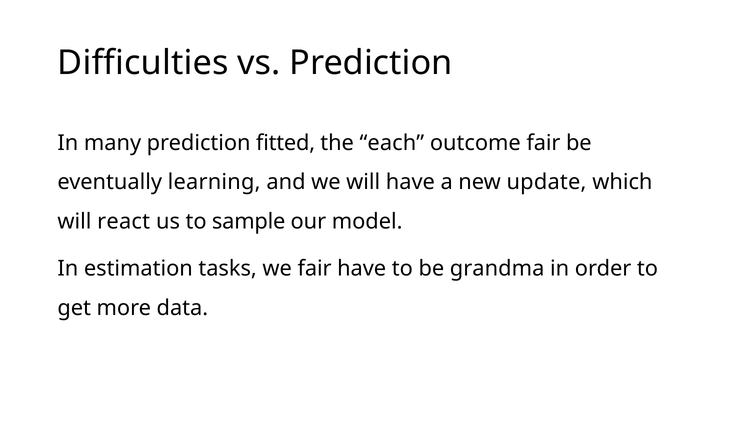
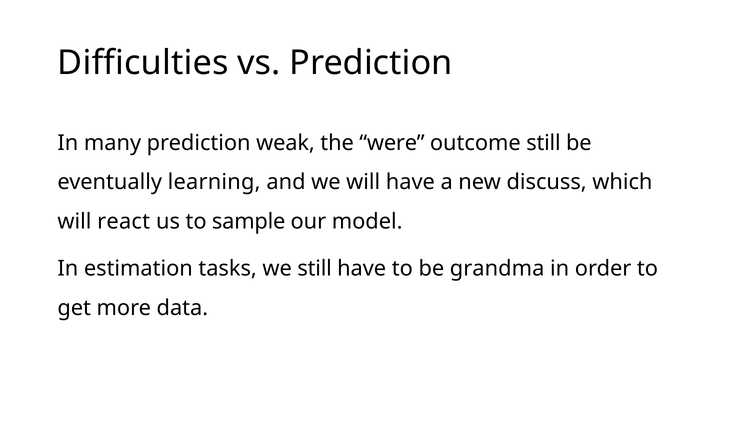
fitted: fitted -> weak
each: each -> were
outcome fair: fair -> still
update: update -> discuss
we fair: fair -> still
